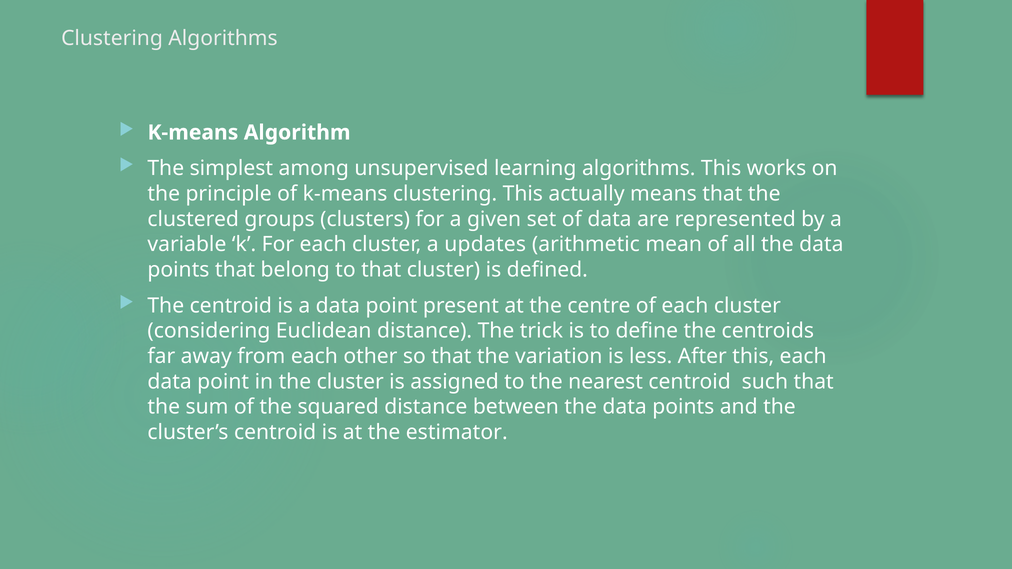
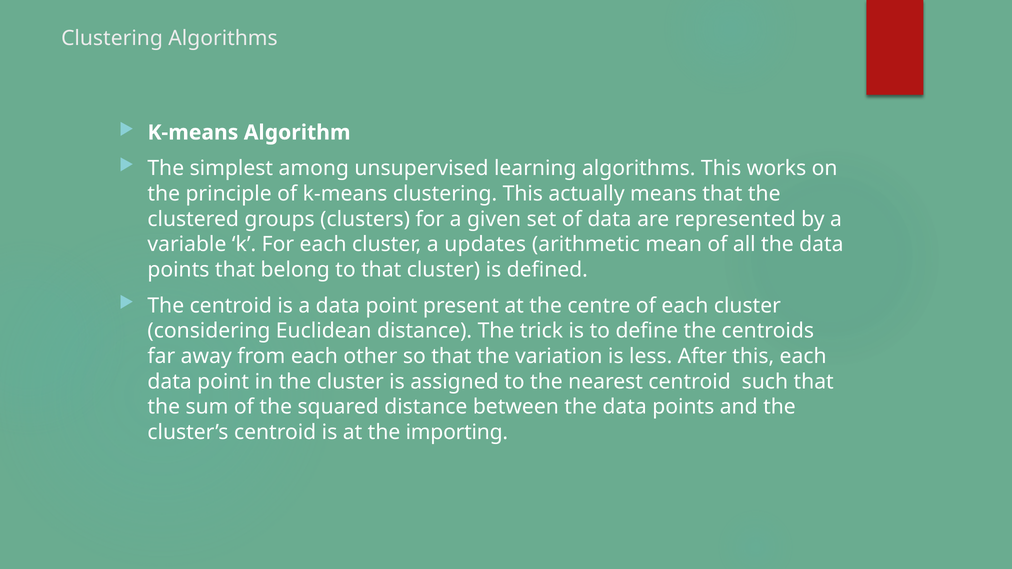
estimator: estimator -> importing
